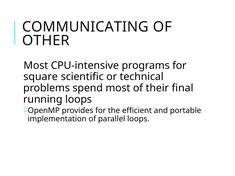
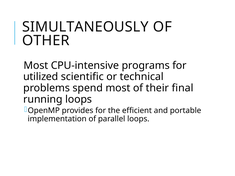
COMMUNICATING: COMMUNICATING -> SIMULTANEOUSLY
square: square -> utilized
